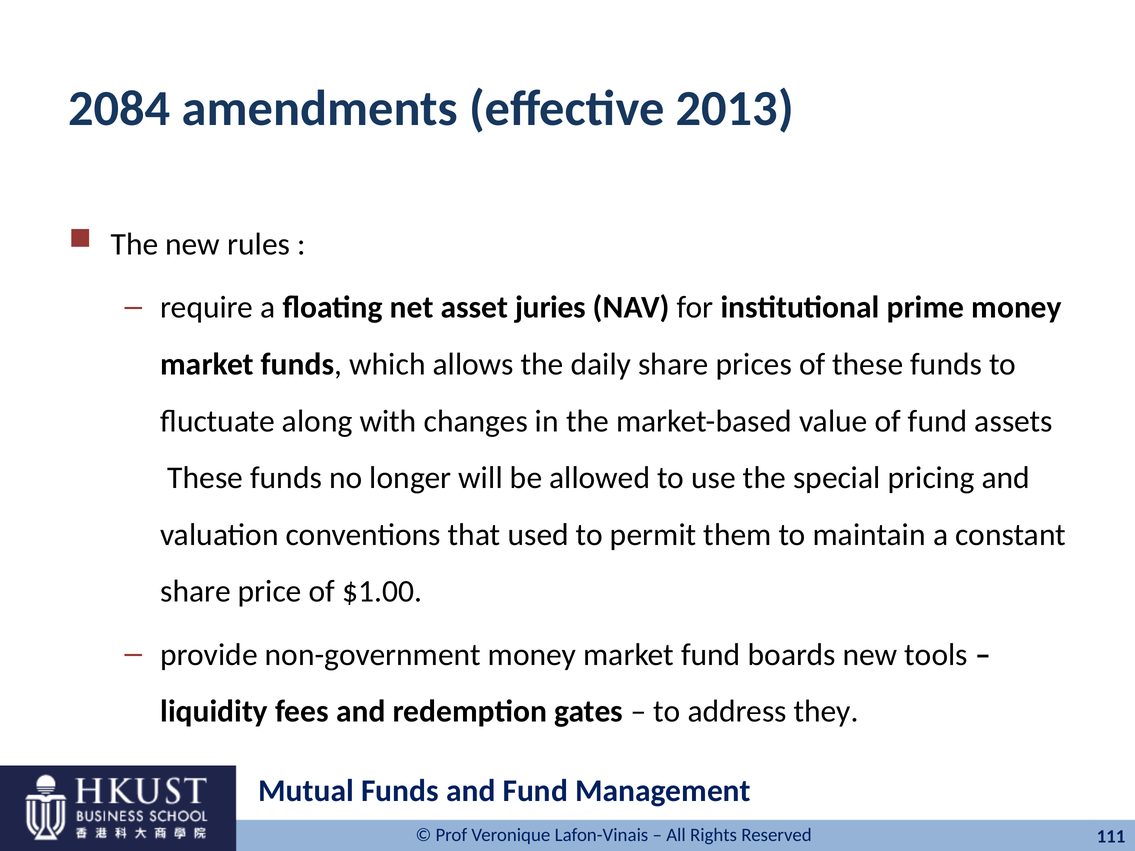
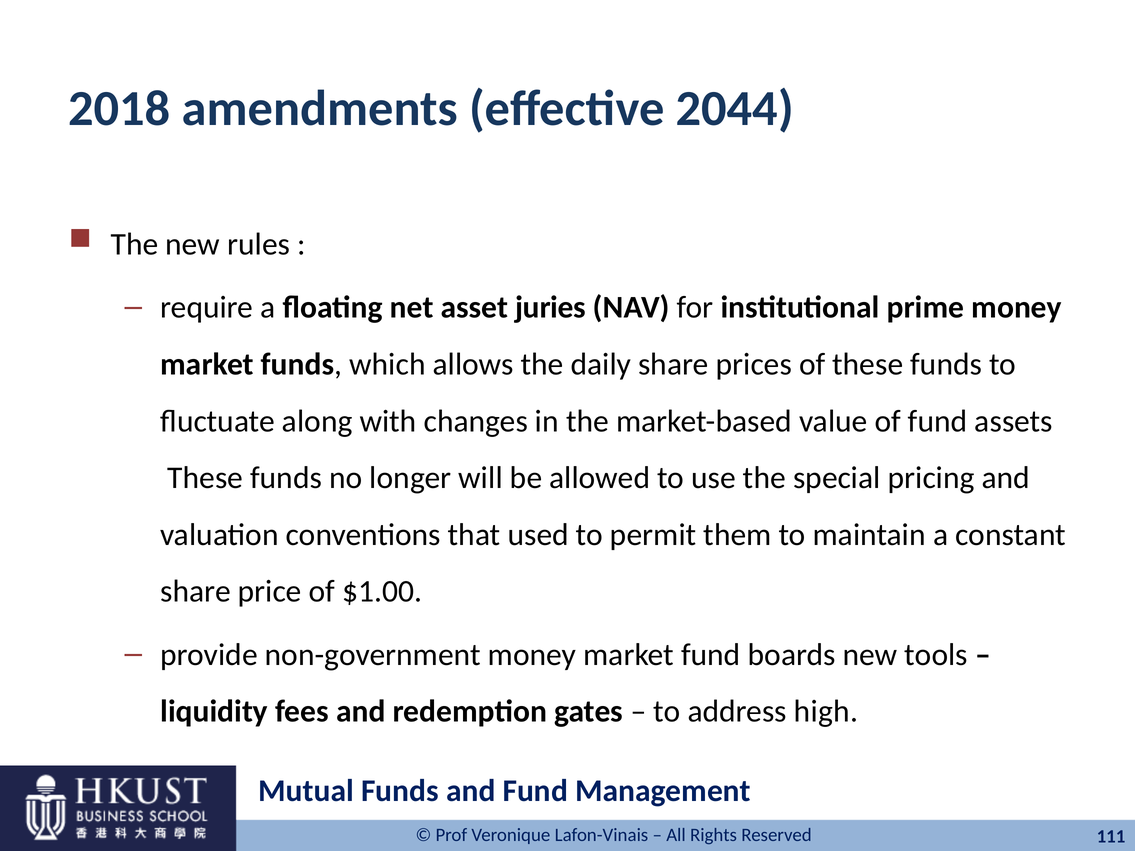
2084: 2084 -> 2018
2013: 2013 -> 2044
they: they -> high
